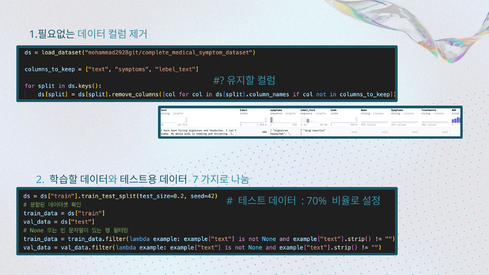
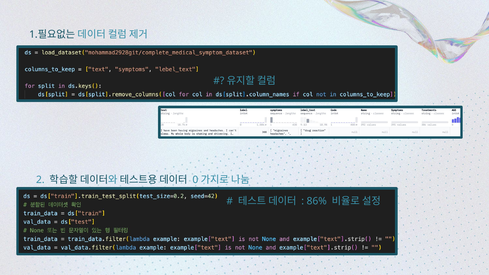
7: 7 -> 0
70%: 70% -> 86%
